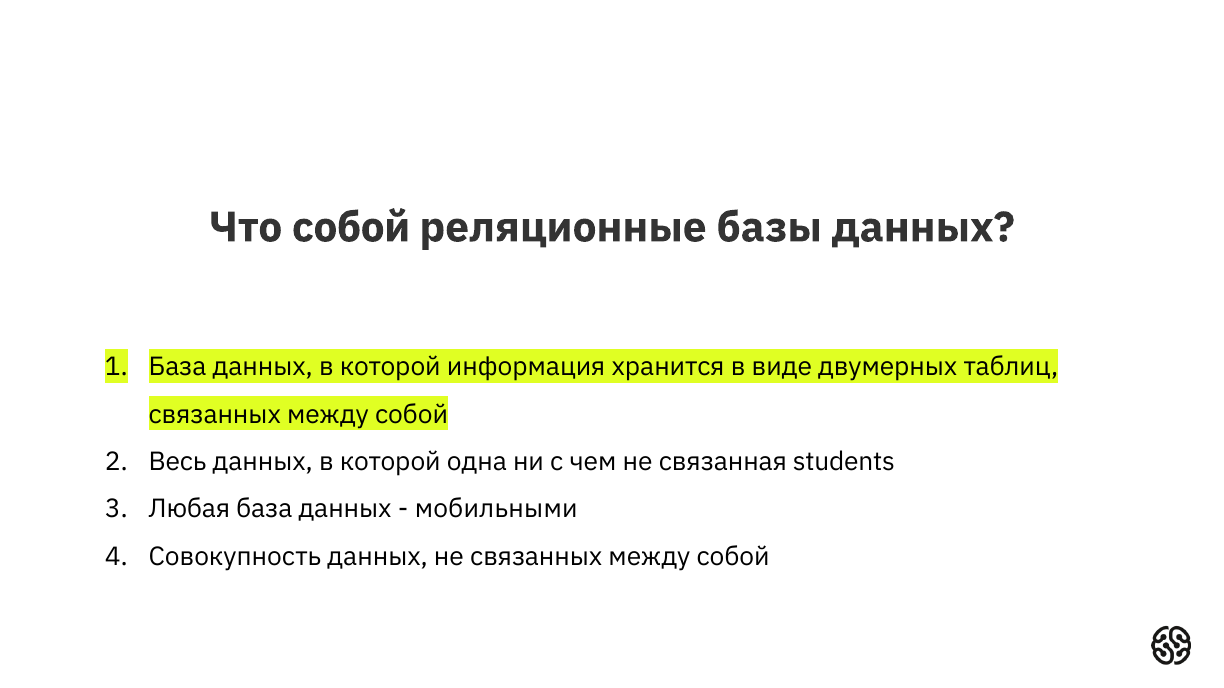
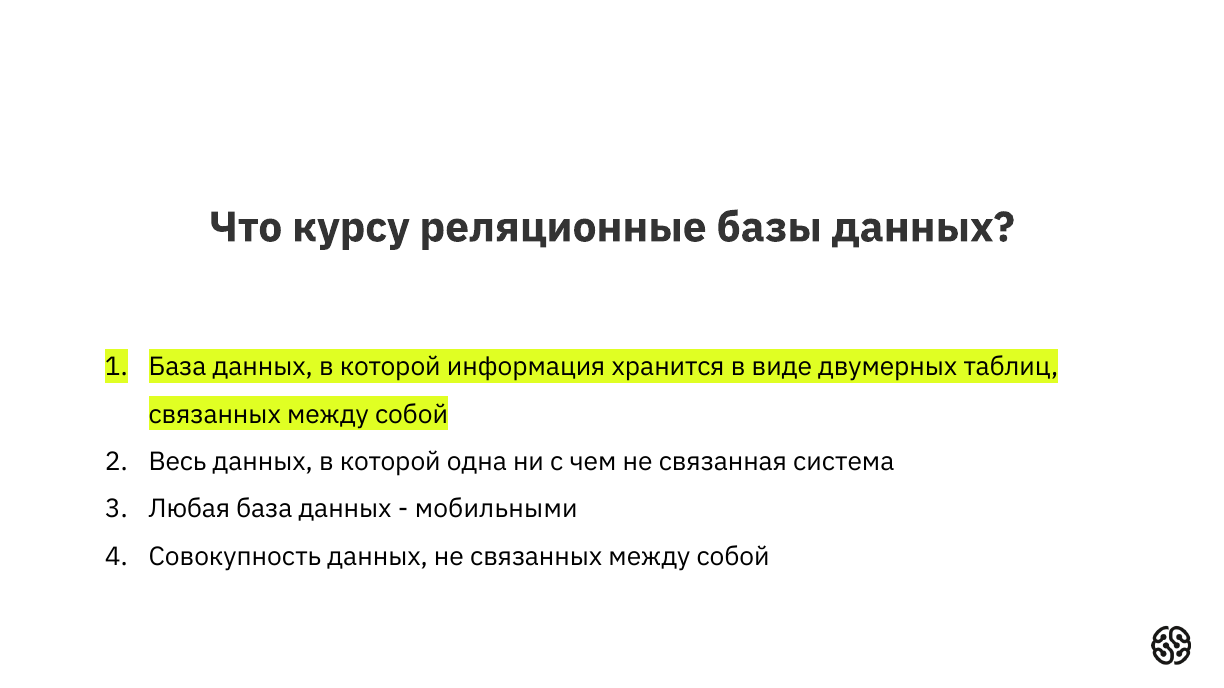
Что собой: собой -> курсу
students: students -> система
